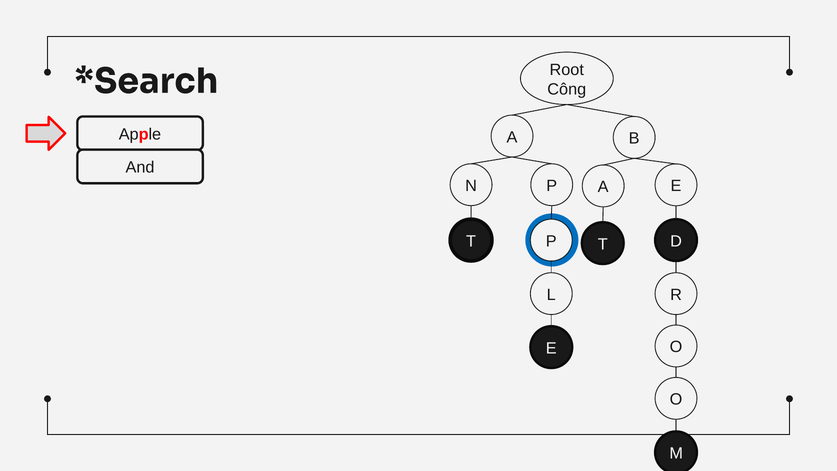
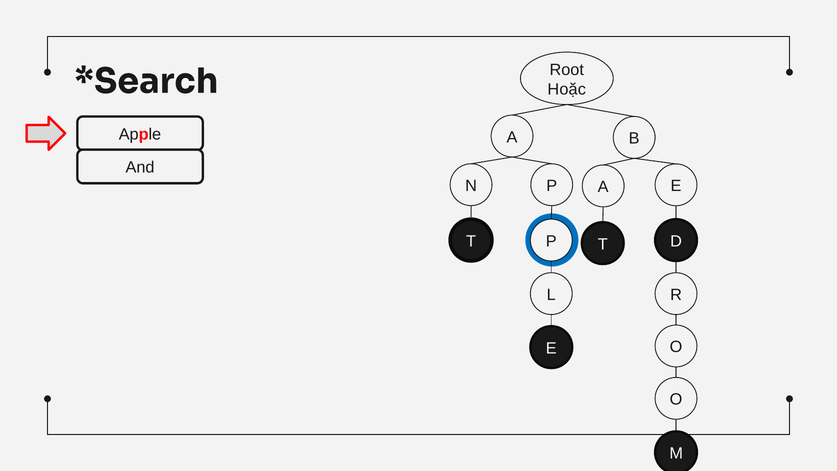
Công: Công -> Hoặc
